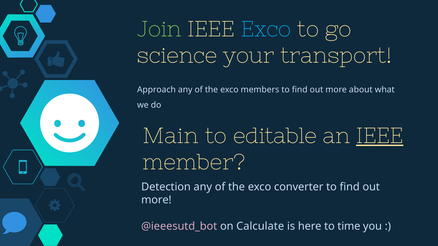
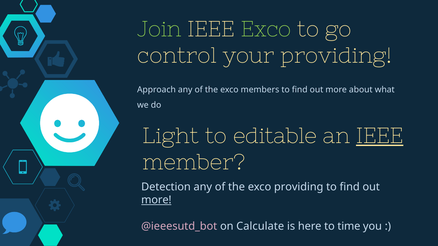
Exco at (266, 29) colour: light blue -> light green
science: science -> control
your transport: transport -> providing
Main: Main -> Light
exco converter: converter -> providing
more at (156, 200) underline: none -> present
